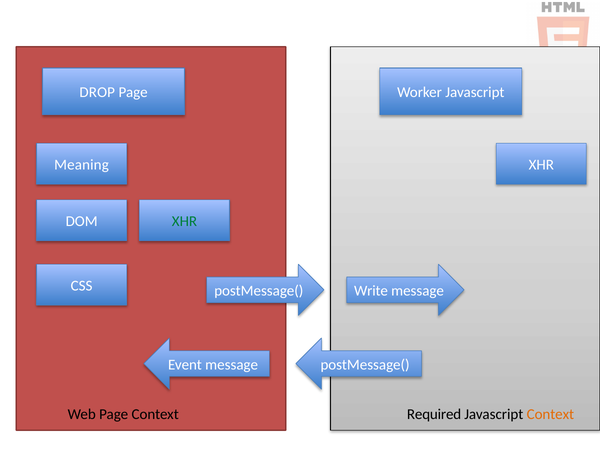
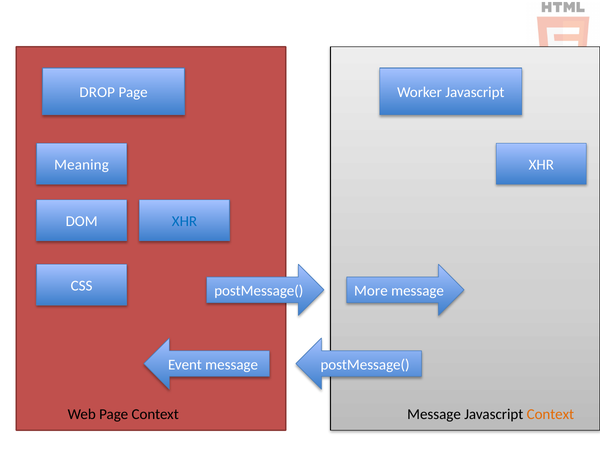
XHR at (184, 221) colour: green -> blue
Write: Write -> More
Required at (434, 414): Required -> Message
